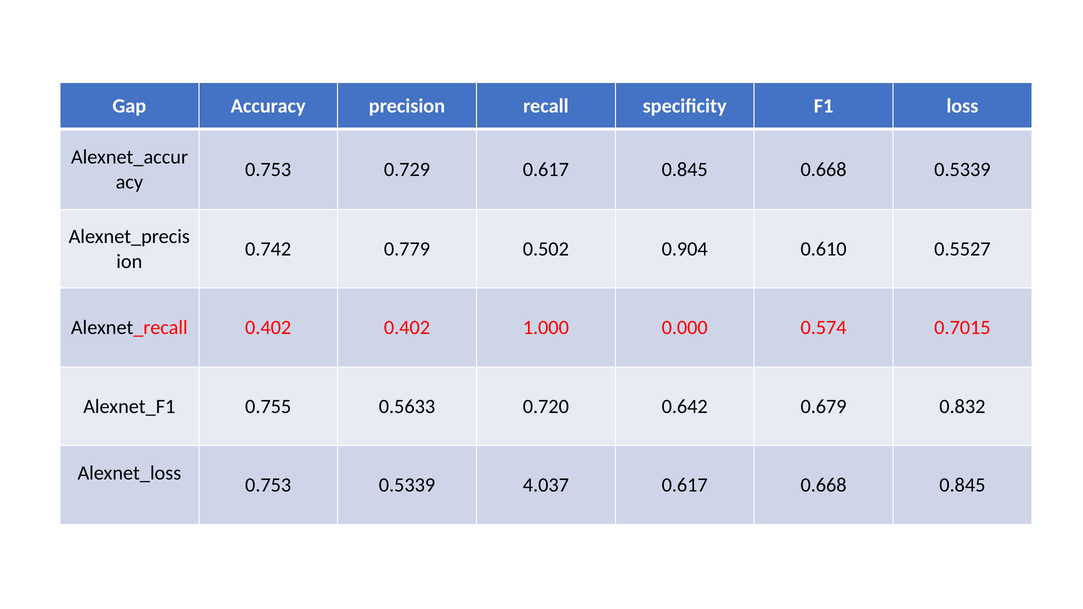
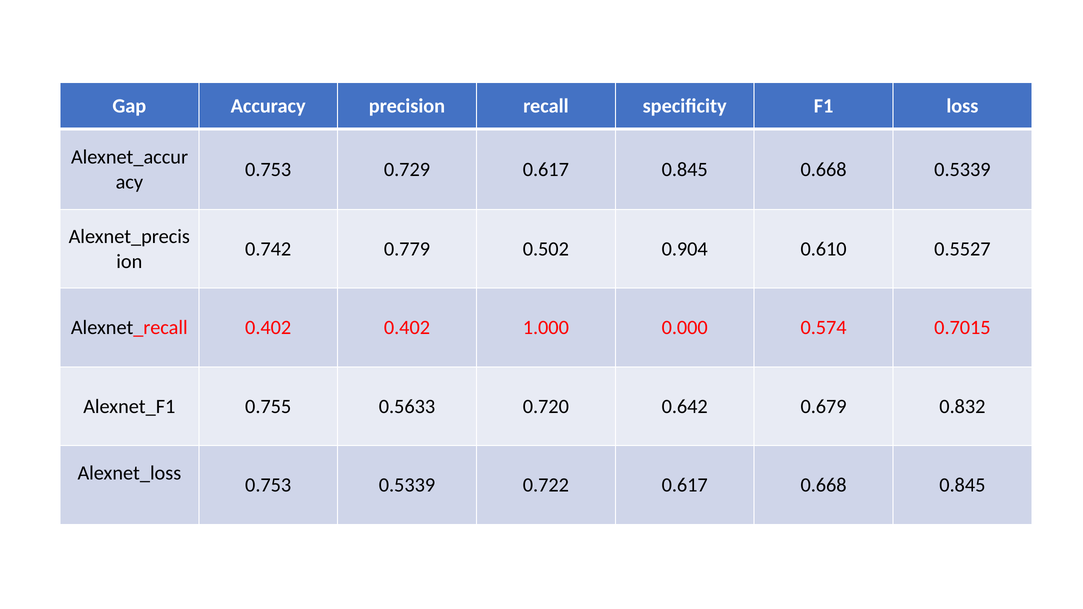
4.037: 4.037 -> 0.722
